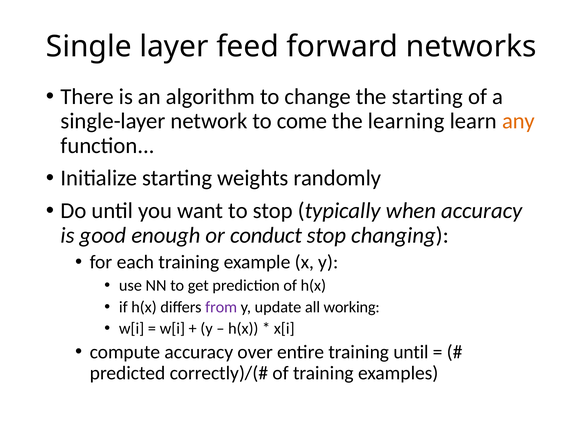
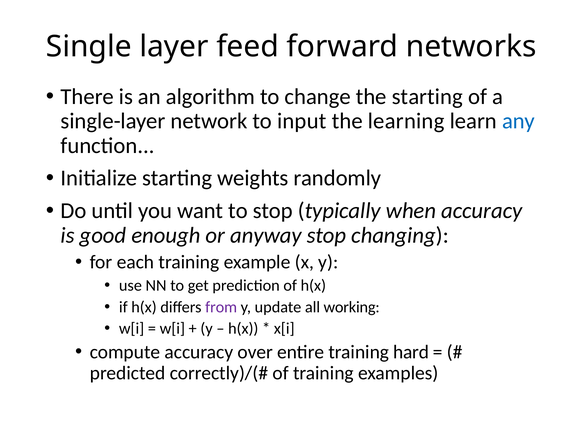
come: come -> input
any colour: orange -> blue
conduct: conduct -> anyway
training until: until -> hard
